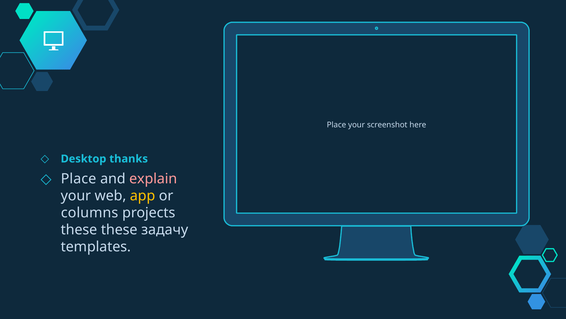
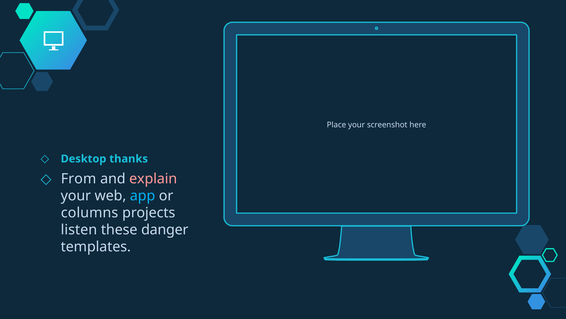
Place at (79, 179): Place -> From
app colour: yellow -> light blue
these at (79, 230): these -> listen
задачу: задачу -> danger
